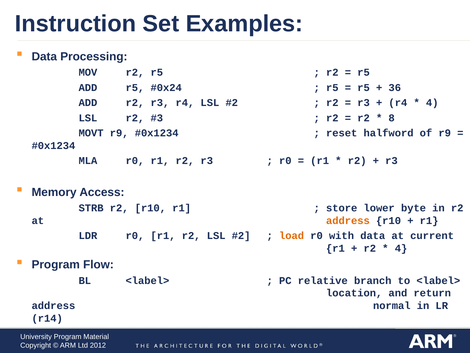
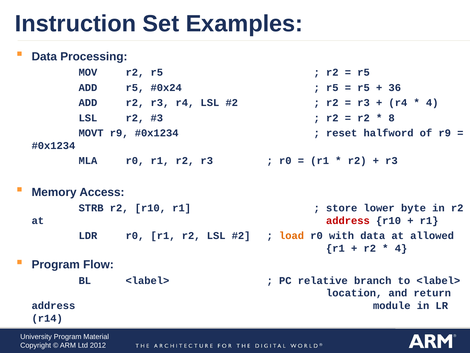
address at (348, 220) colour: orange -> red
current: current -> allowed
normal: normal -> module
